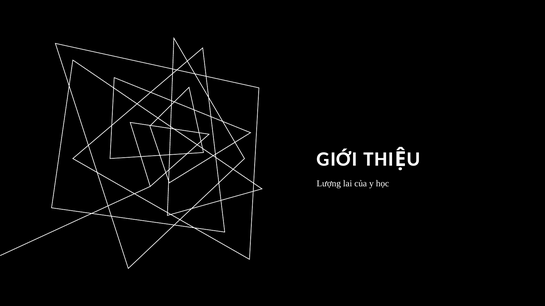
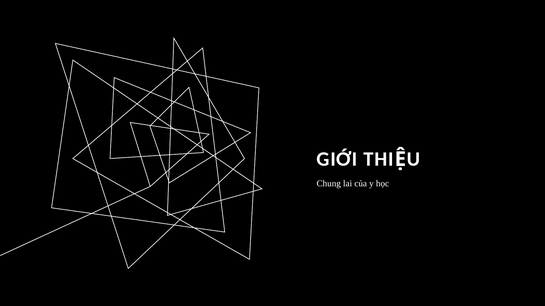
Lượng: Lượng -> Chung
